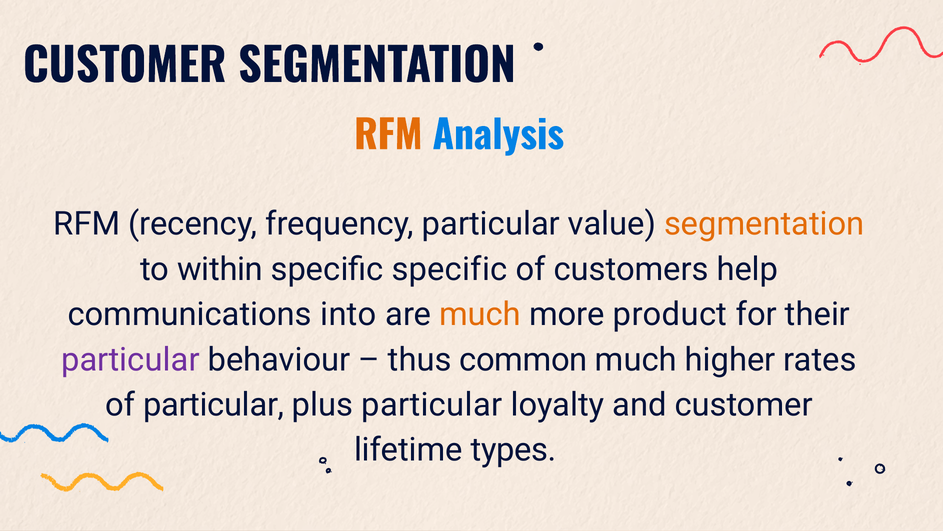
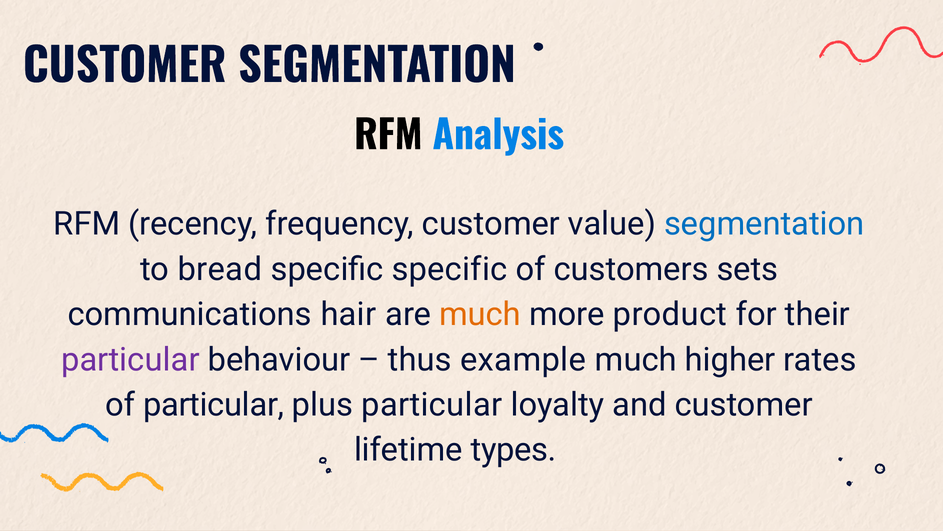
RFM at (388, 136) colour: orange -> black
frequency particular: particular -> customer
segmentation at (764, 224) colour: orange -> blue
within: within -> bread
help: help -> sets
into: into -> hair
common: common -> example
